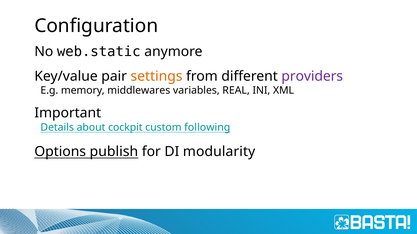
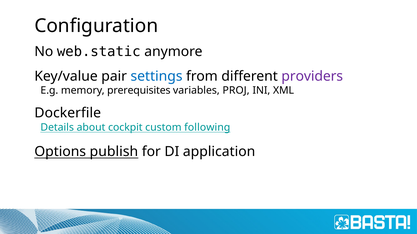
settings colour: orange -> blue
middlewares: middlewares -> prerequisites
REAL: REAL -> PROJ
Important: Important -> Dockerfile
modularity: modularity -> application
